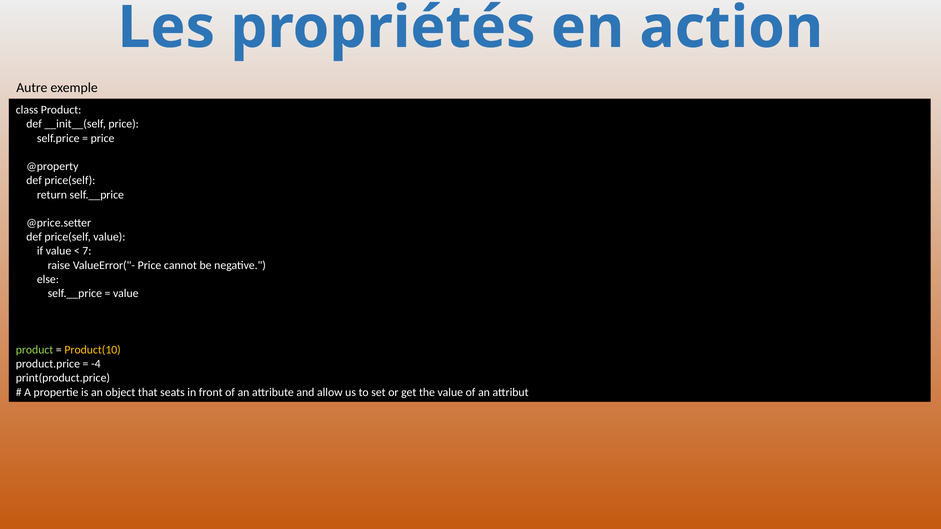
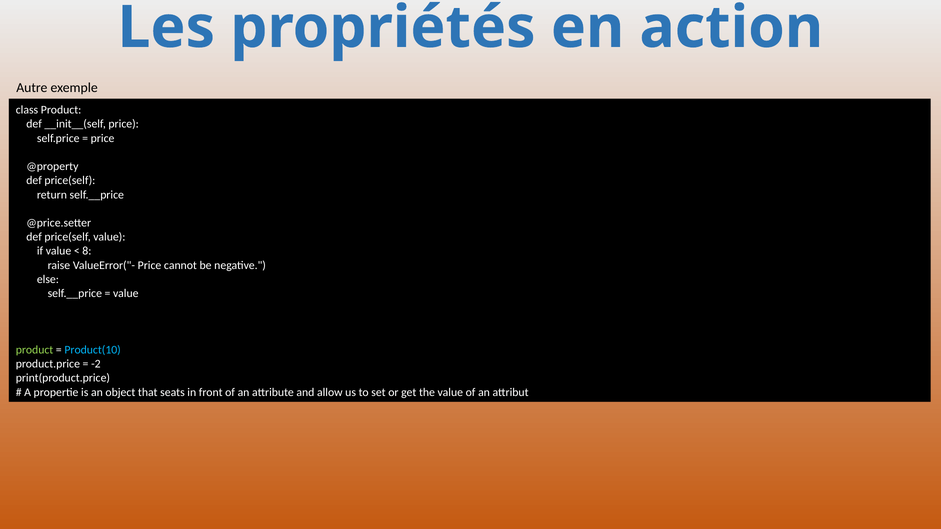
7: 7 -> 8
Product(10 colour: yellow -> light blue
-4: -4 -> -2
